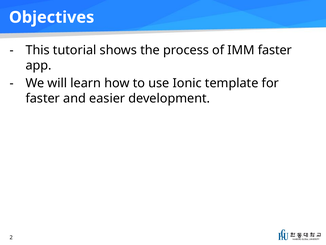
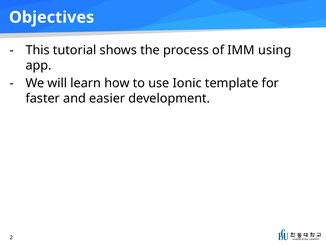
IMM faster: faster -> using
